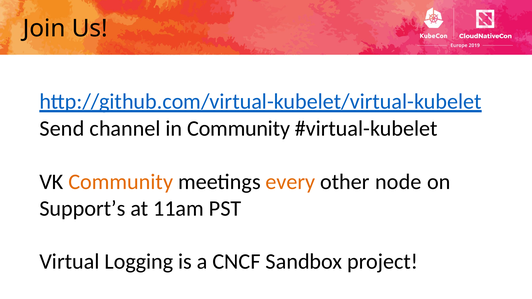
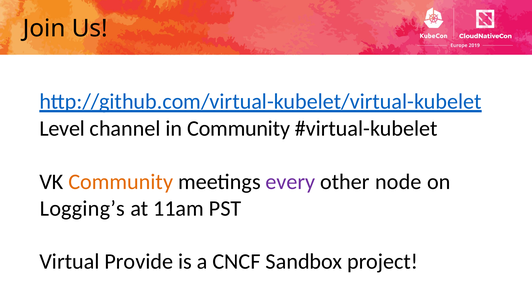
Send: Send -> Level
every colour: orange -> purple
Support’s: Support’s -> Logging’s
Logging: Logging -> Provide
